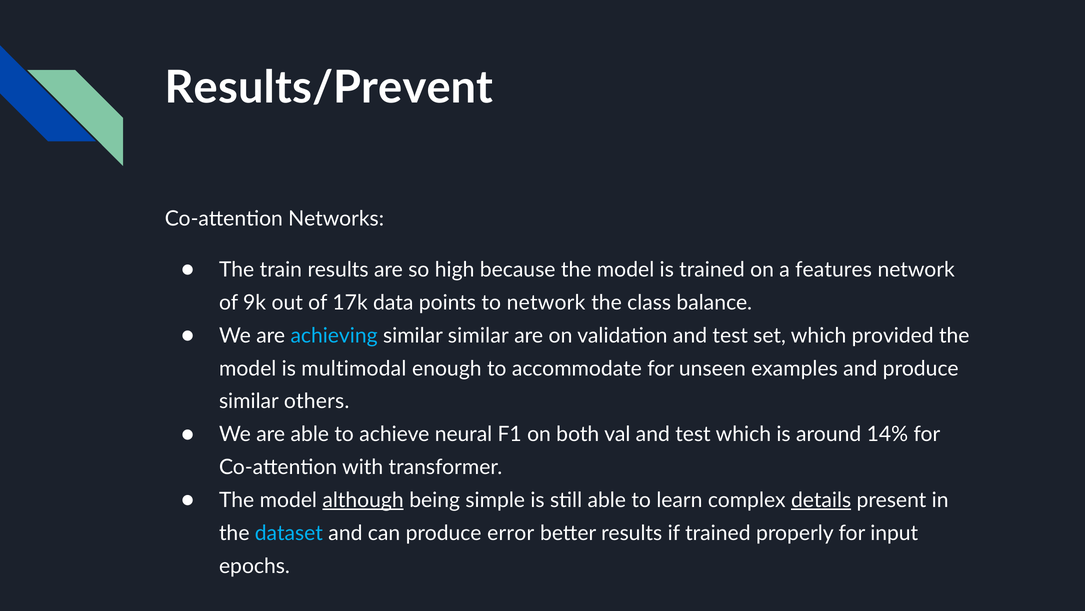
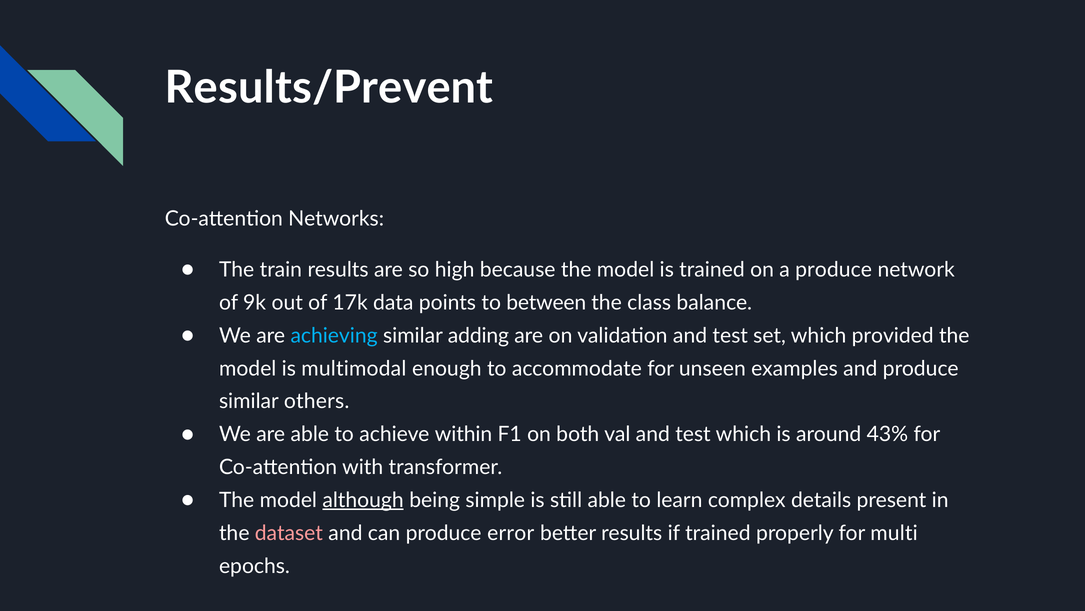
a features: features -> produce
to network: network -> between
similar similar: similar -> adding
neural: neural -> within
14%: 14% -> 43%
details underline: present -> none
dataset colour: light blue -> pink
input: input -> multi
